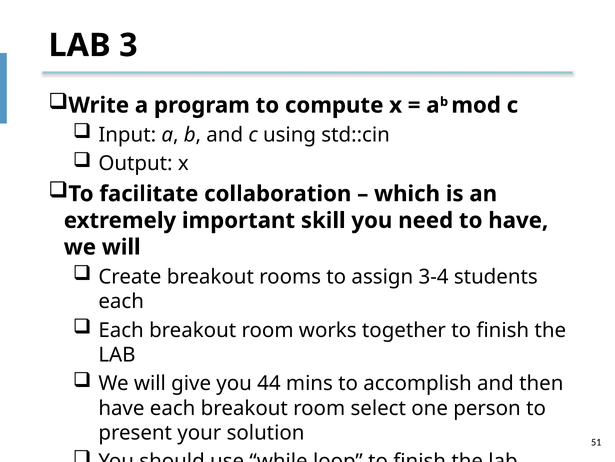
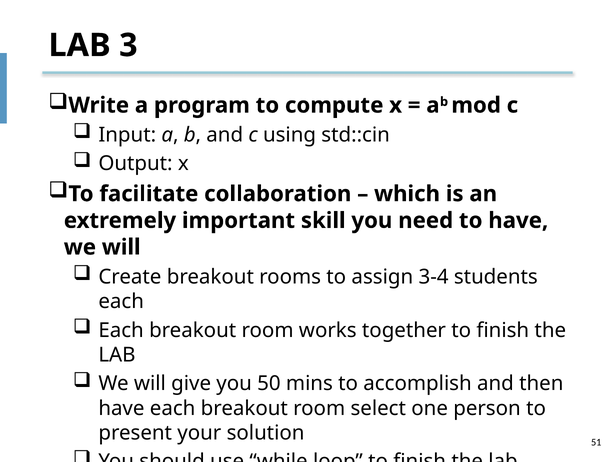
44: 44 -> 50
